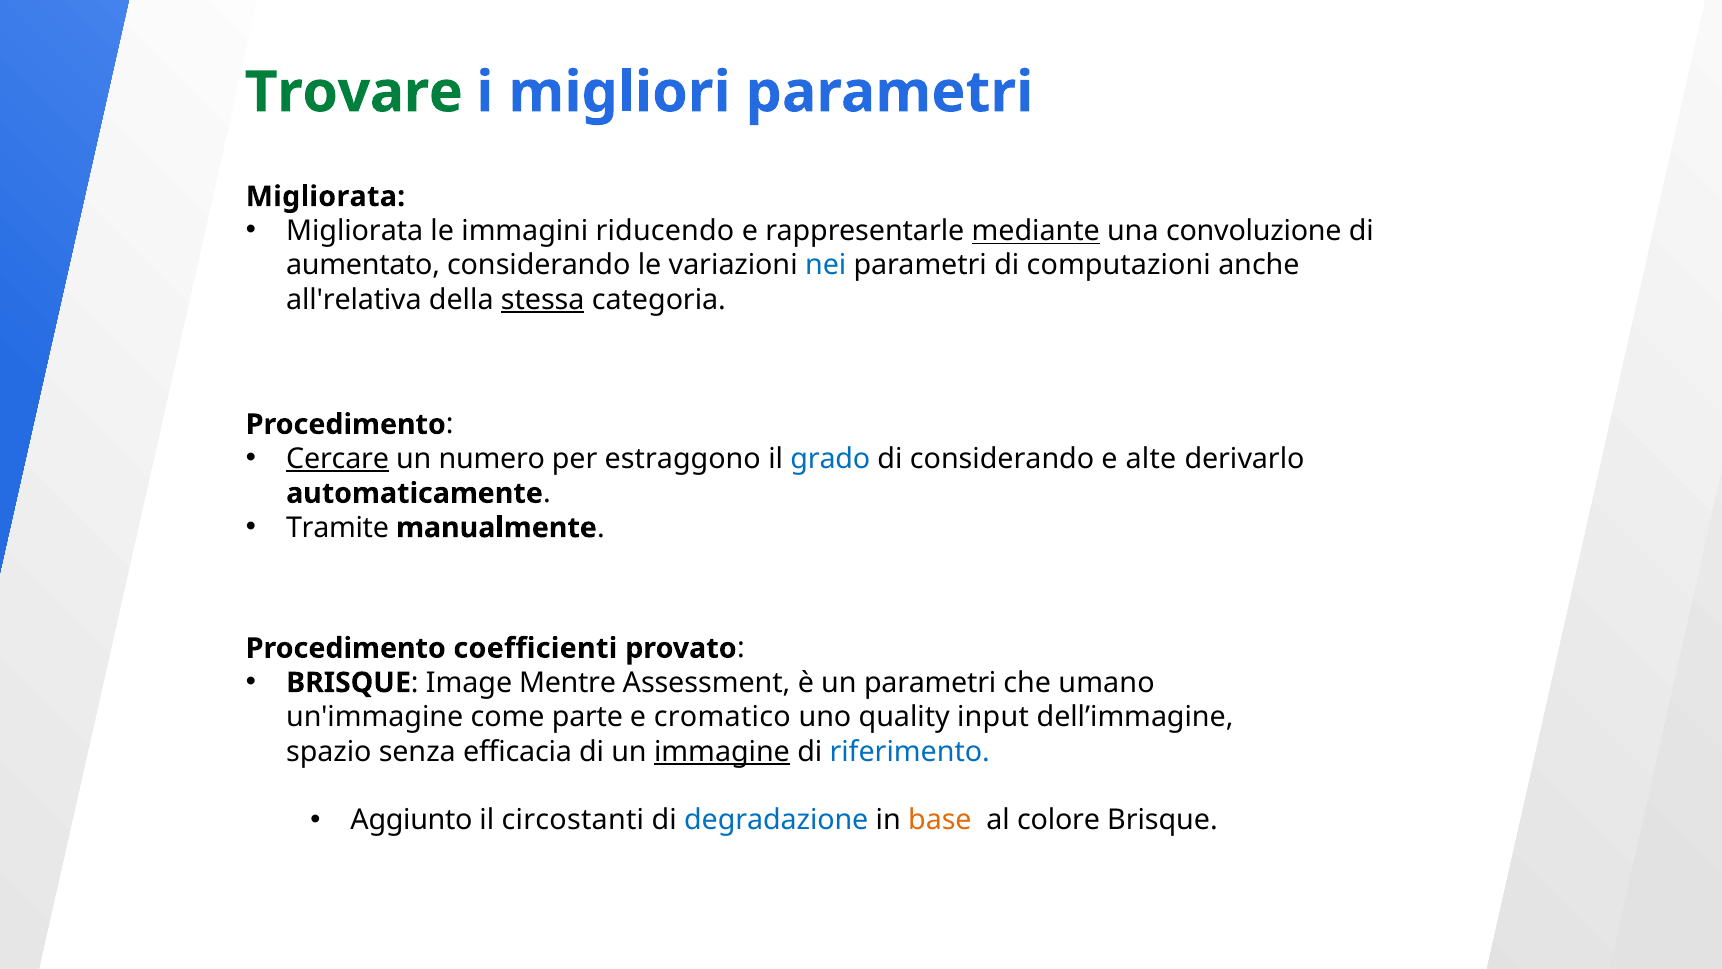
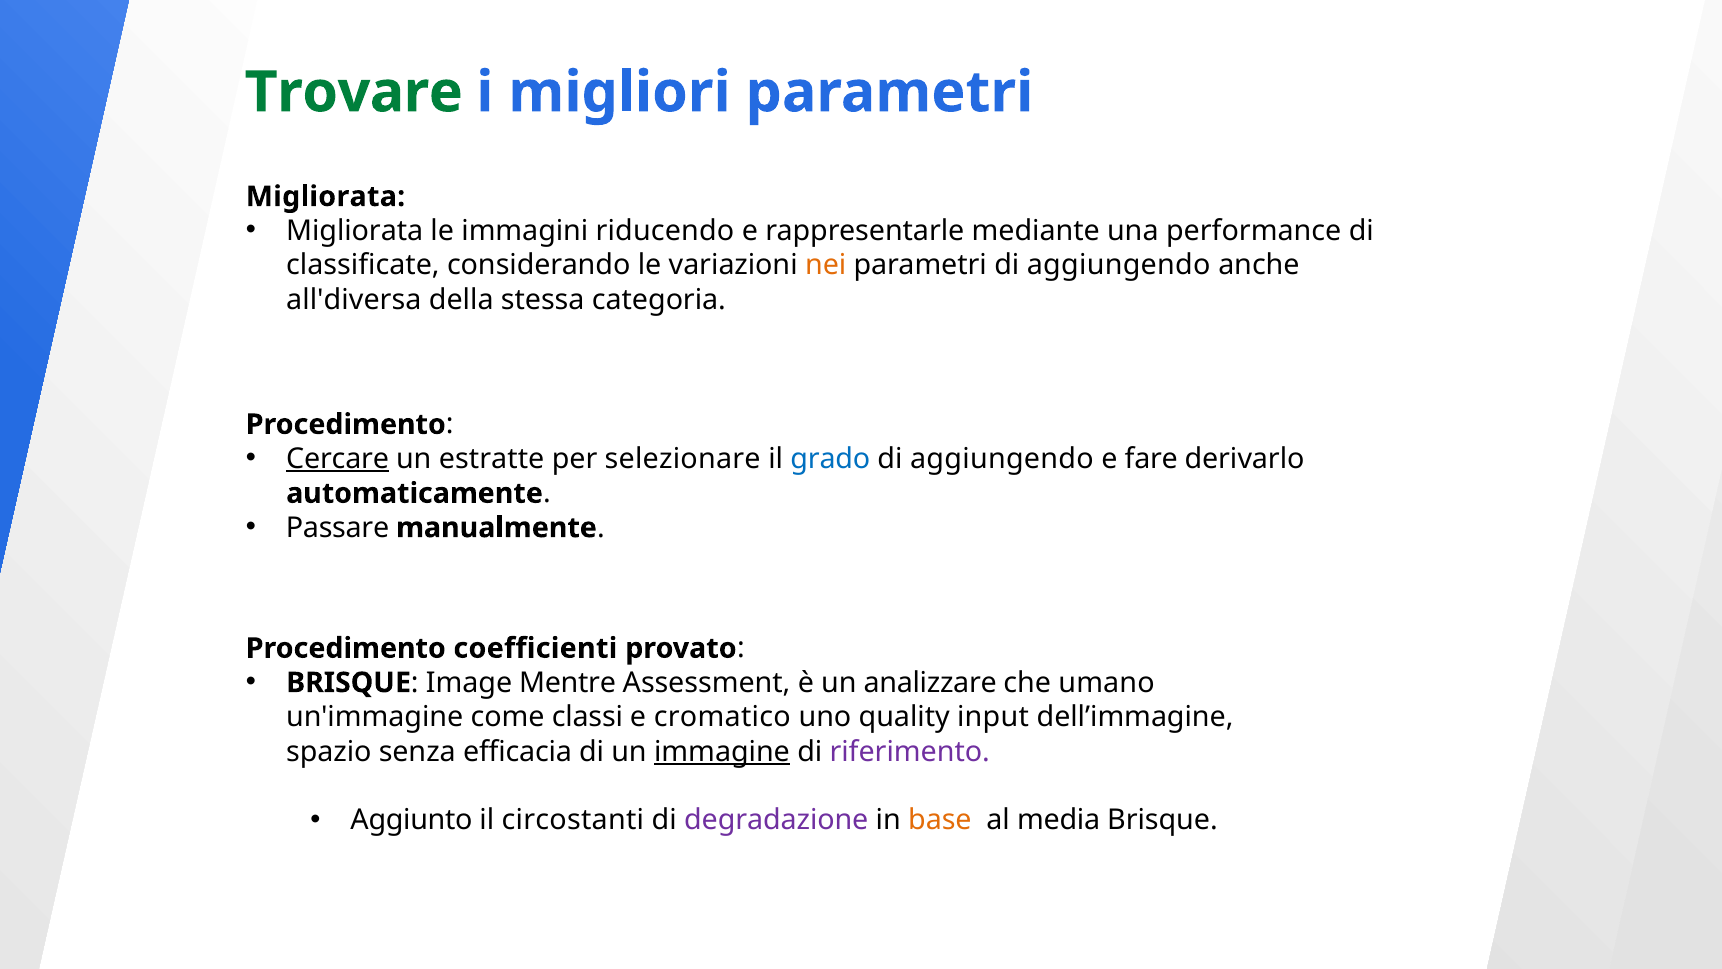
mediante underline: present -> none
convoluzione: convoluzione -> performance
aumentato: aumentato -> classificate
nei colour: blue -> orange
parametri di computazioni: computazioni -> aggiungendo
all'relativa: all'relativa -> all'diversa
stessa underline: present -> none
numero: numero -> estratte
estraggono: estraggono -> selezionare
considerando at (1002, 459): considerando -> aggiungendo
alte: alte -> fare
Tramite: Tramite -> Passare
un parametri: parametri -> analizzare
parte: parte -> classi
riferimento colour: blue -> purple
degradazione colour: blue -> purple
colore: colore -> media
